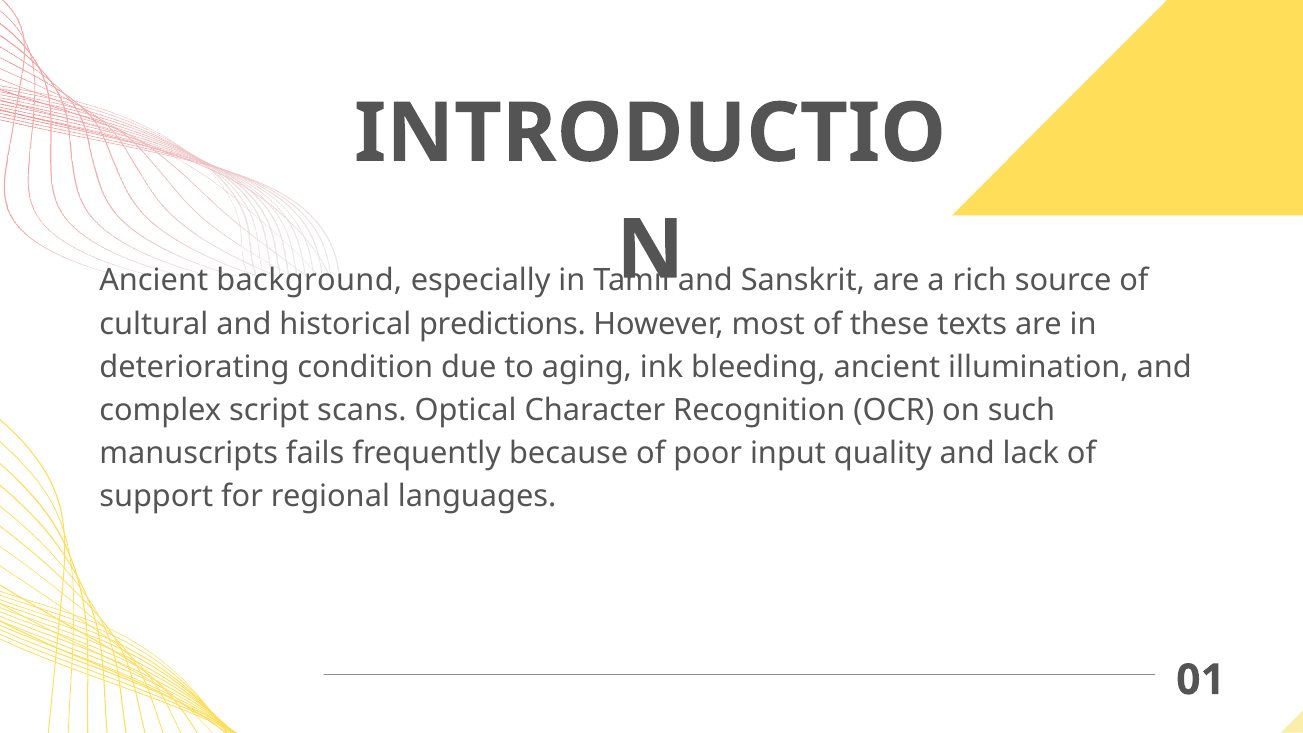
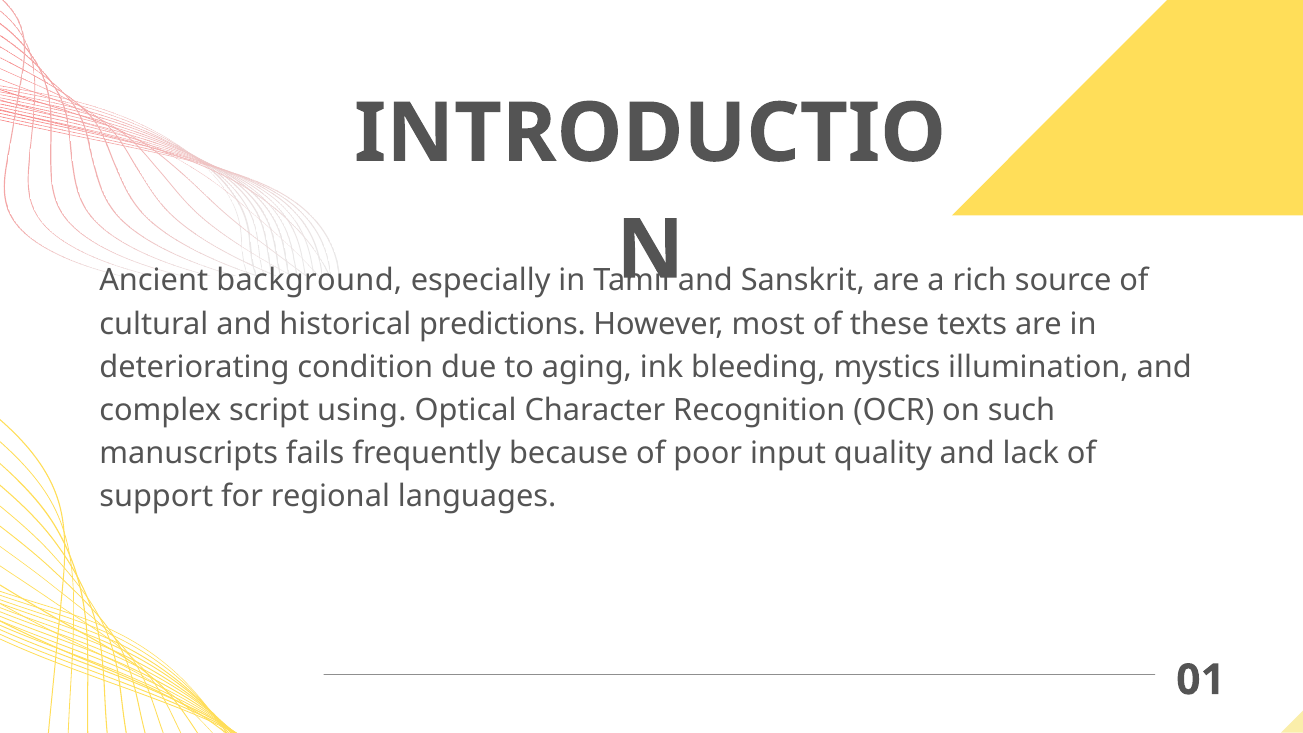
bleeding ancient: ancient -> mystics
scans: scans -> using
